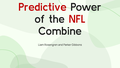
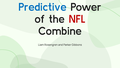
Predictive colour: red -> blue
